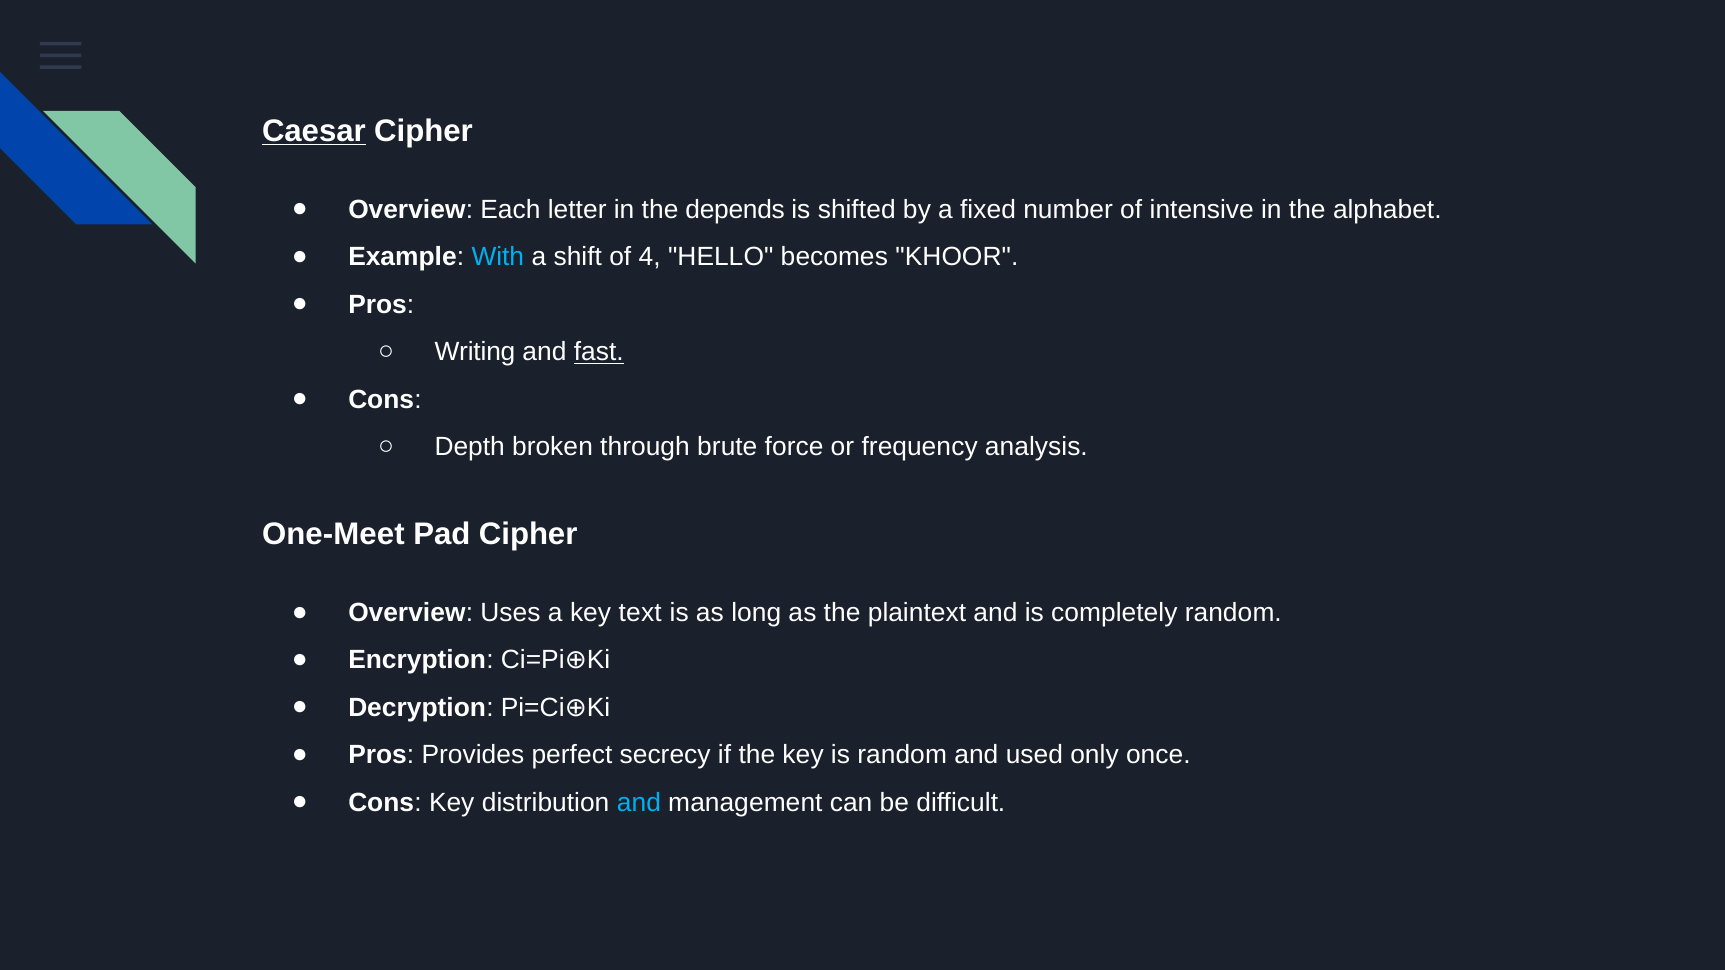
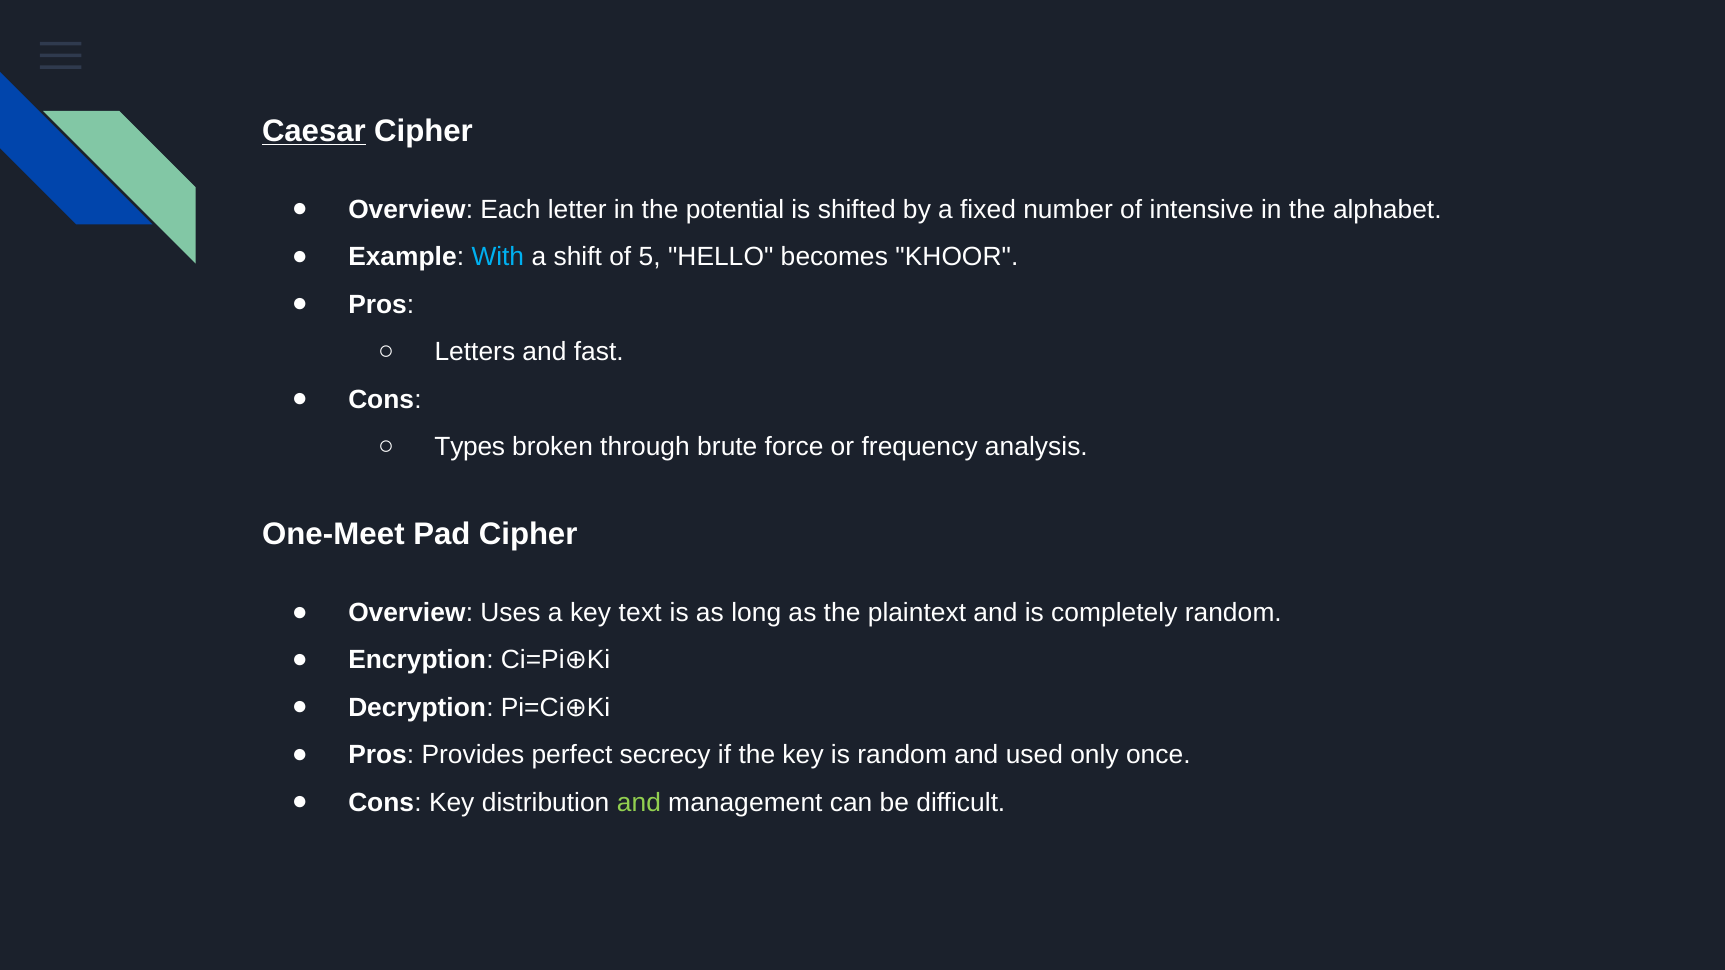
depends: depends -> potential
4: 4 -> 5
Writing: Writing -> Letters
fast underline: present -> none
Depth: Depth -> Types
and at (639, 803) colour: light blue -> light green
